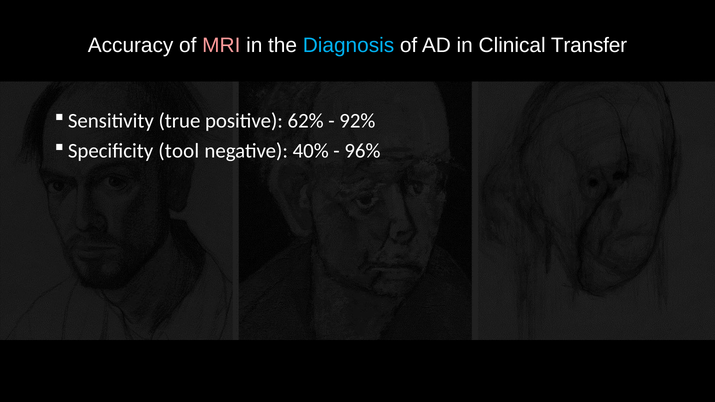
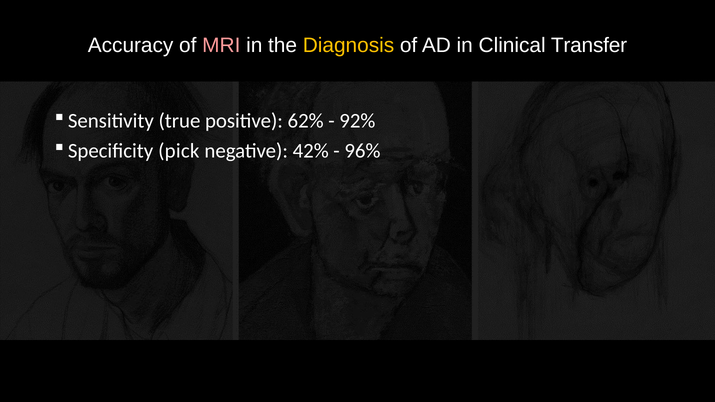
Diagnosis colour: light blue -> yellow
tool: tool -> pick
40%: 40% -> 42%
